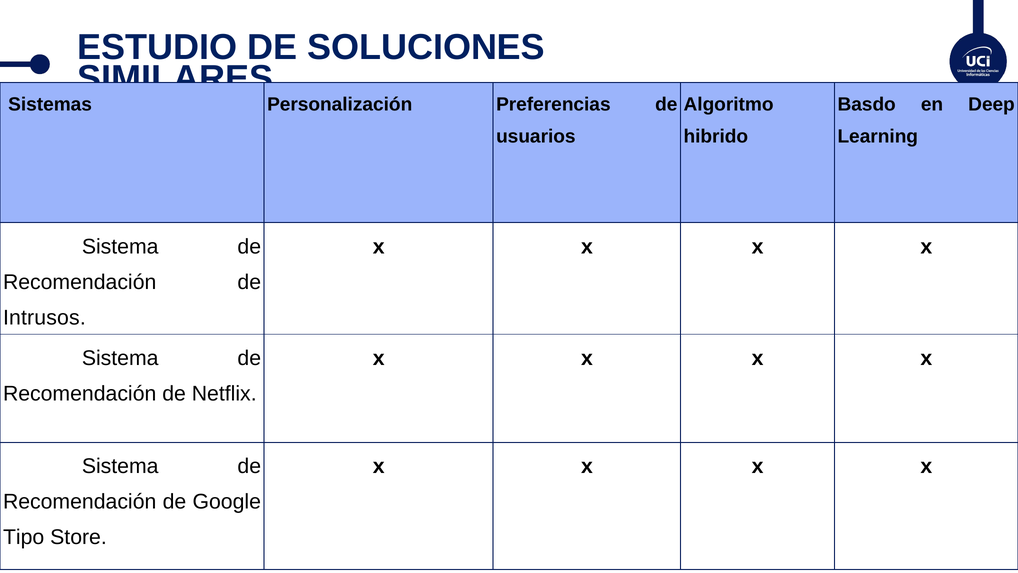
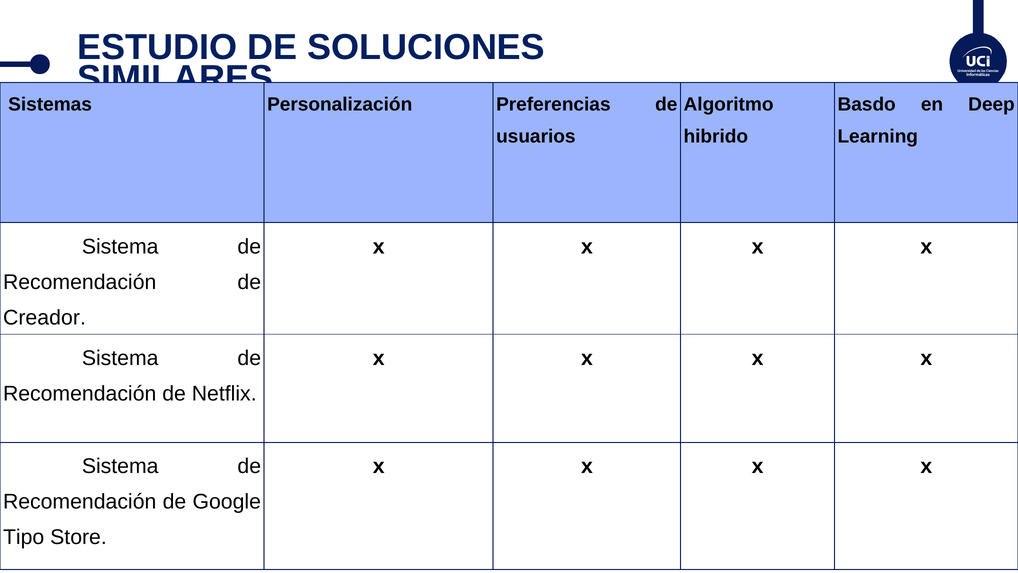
Intrusos: Intrusos -> Creador
